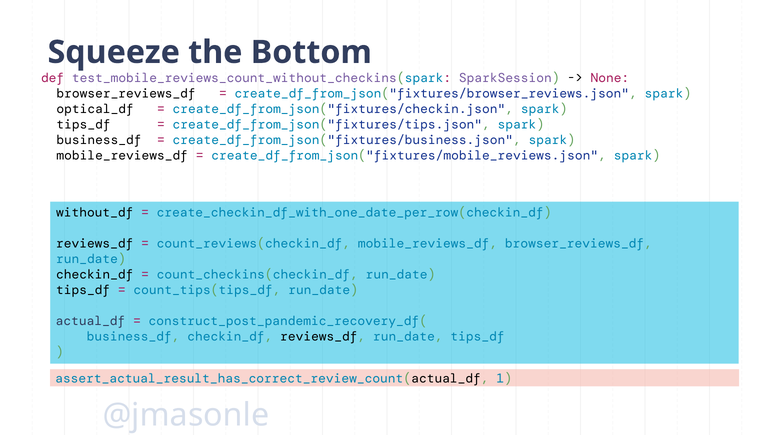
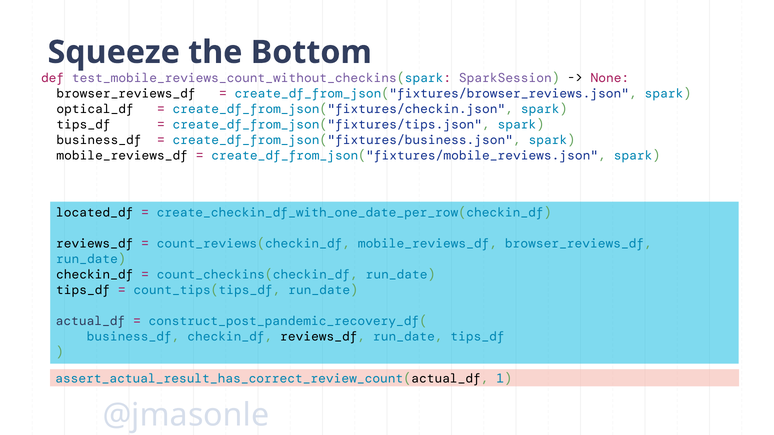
without_df: without_df -> located_df
